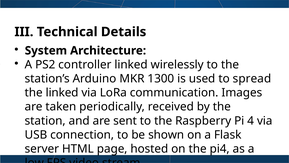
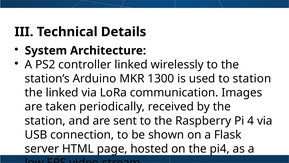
to spread: spread -> station
